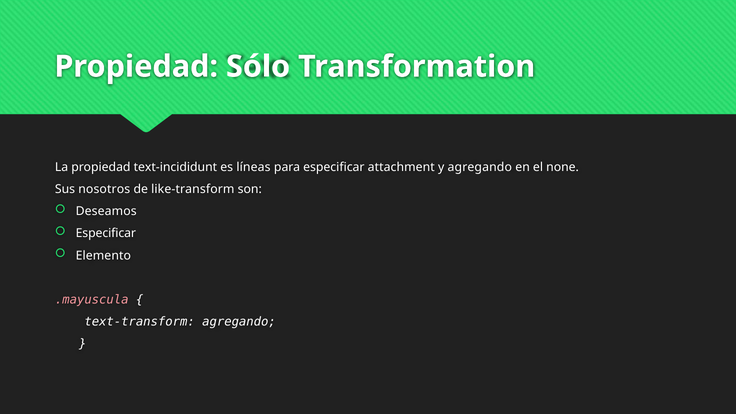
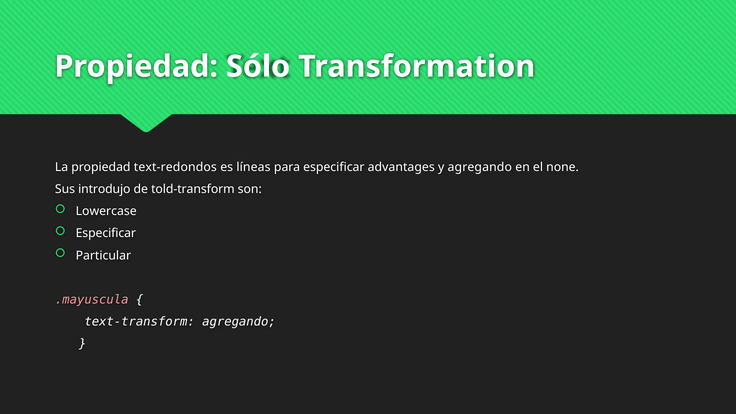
text-incididunt: text-incididunt -> text-redondos
attachment: attachment -> advantages
nosotros: nosotros -> introdujo
like-transform: like-transform -> told-transform
Deseamos: Deseamos -> Lowercase
Elemento: Elemento -> Particular
